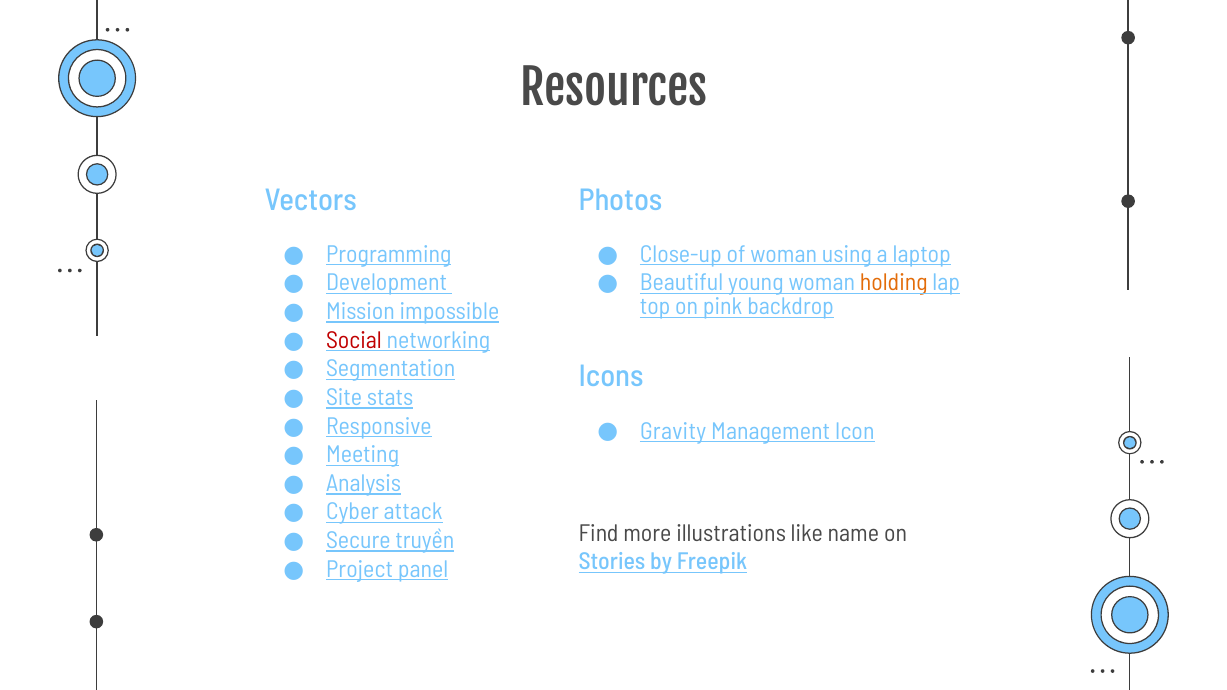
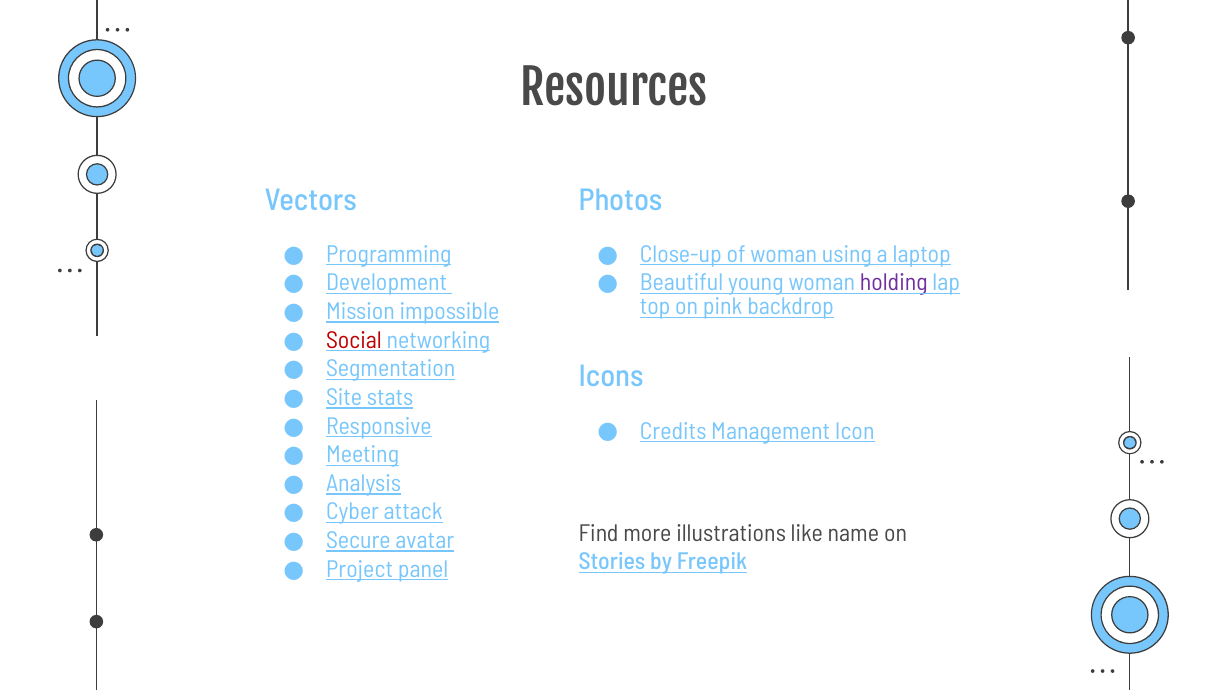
holding colour: orange -> purple
Gravity: Gravity -> Credits
truyền: truyền -> avatar
